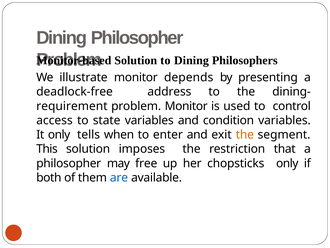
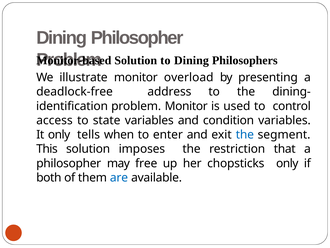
depends: depends -> overload
requirement: requirement -> identification
the at (245, 134) colour: orange -> blue
